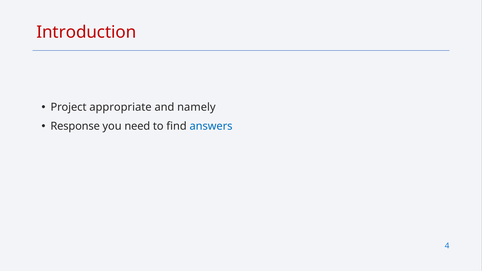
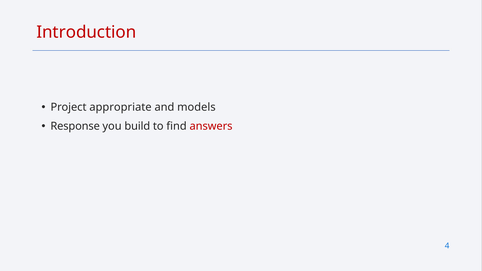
namely: namely -> models
need: need -> build
answers colour: blue -> red
